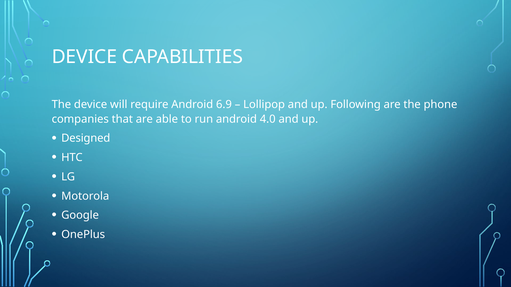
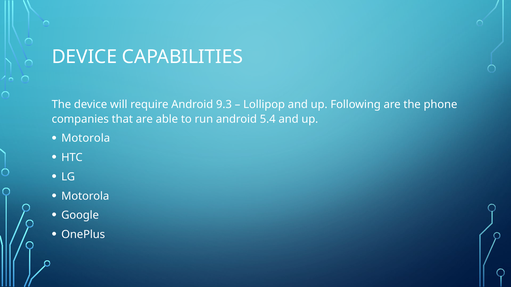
6.9: 6.9 -> 9.3
4.0: 4.0 -> 5.4
Designed at (86, 139): Designed -> Motorola
